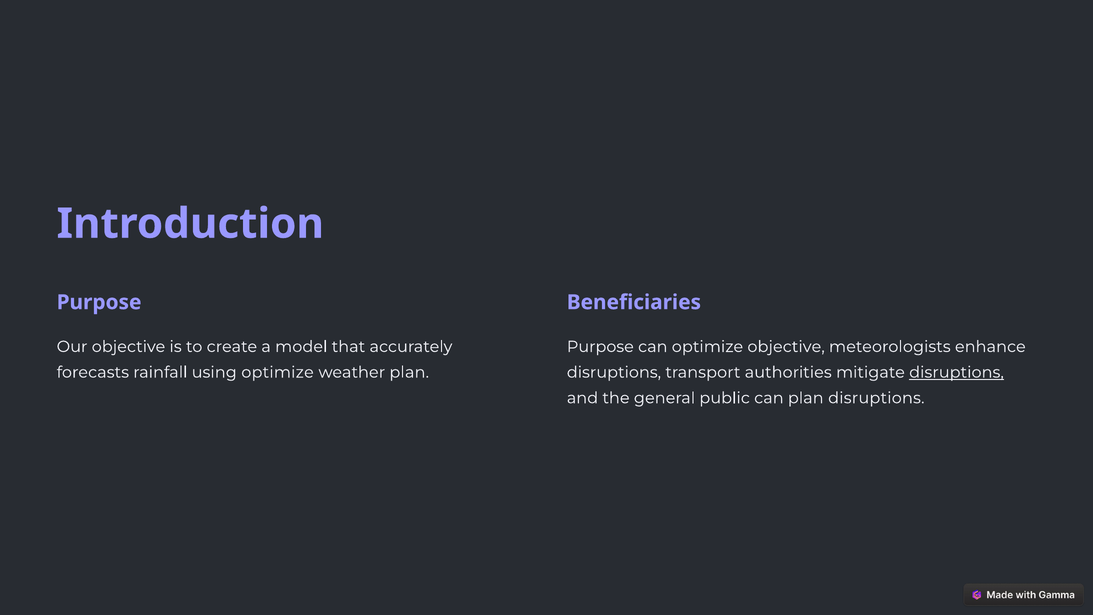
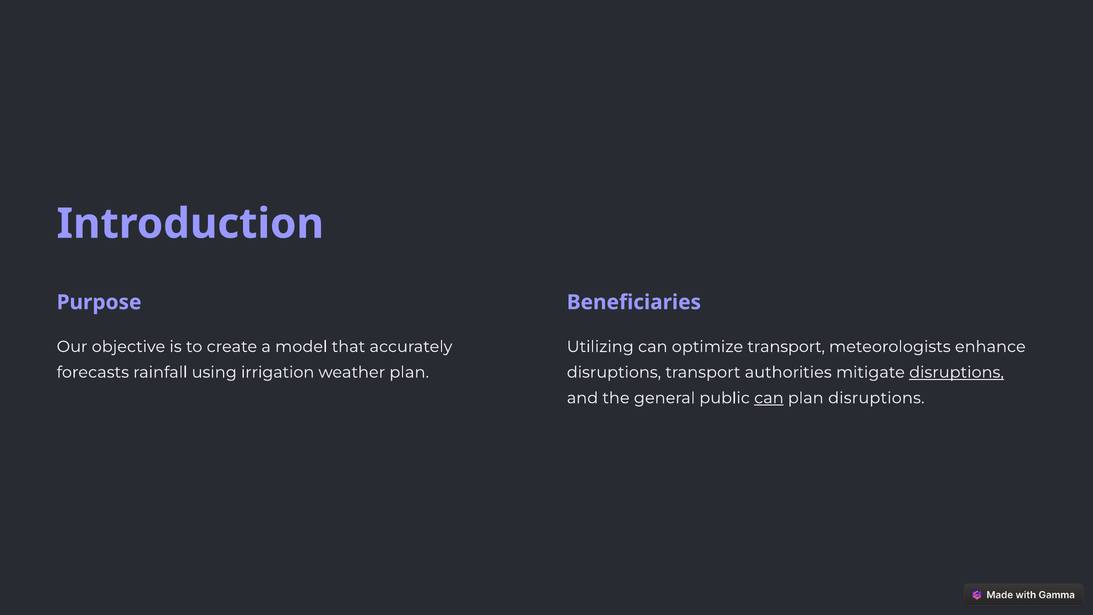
Purpose at (600, 347): Purpose -> Utilizing
optimize objective: objective -> transport
using optimize: optimize -> irrigation
can at (769, 398) underline: none -> present
